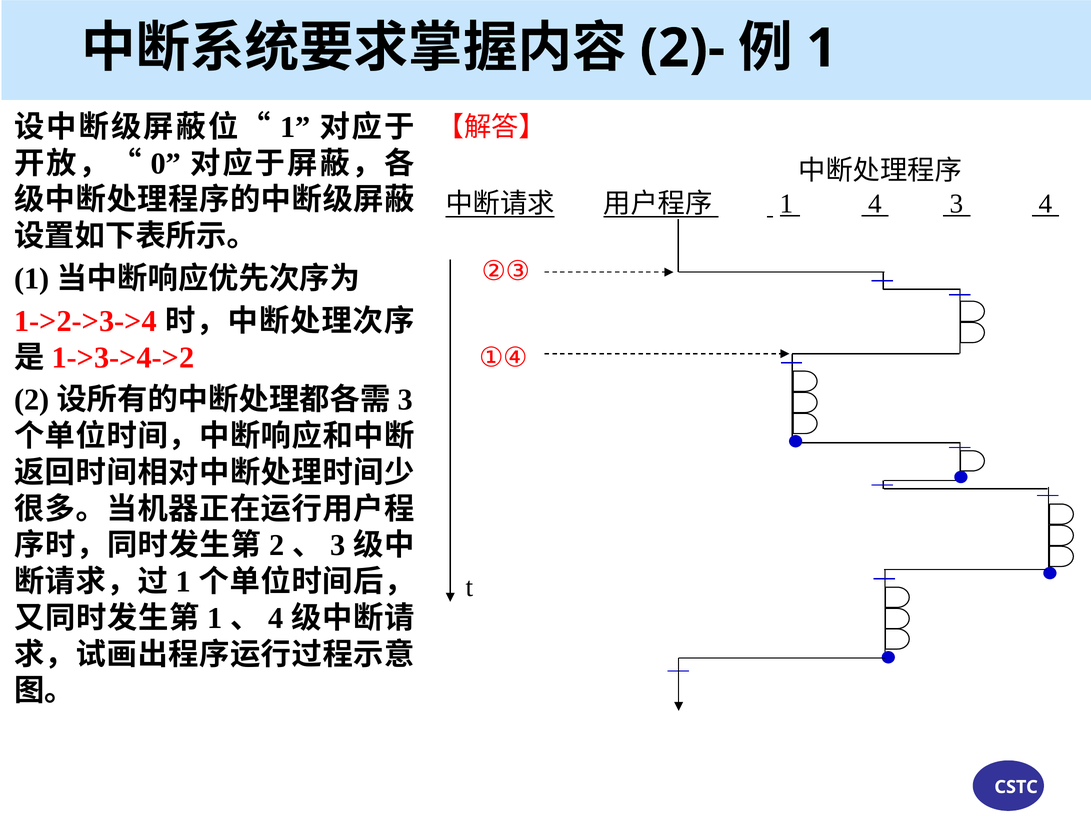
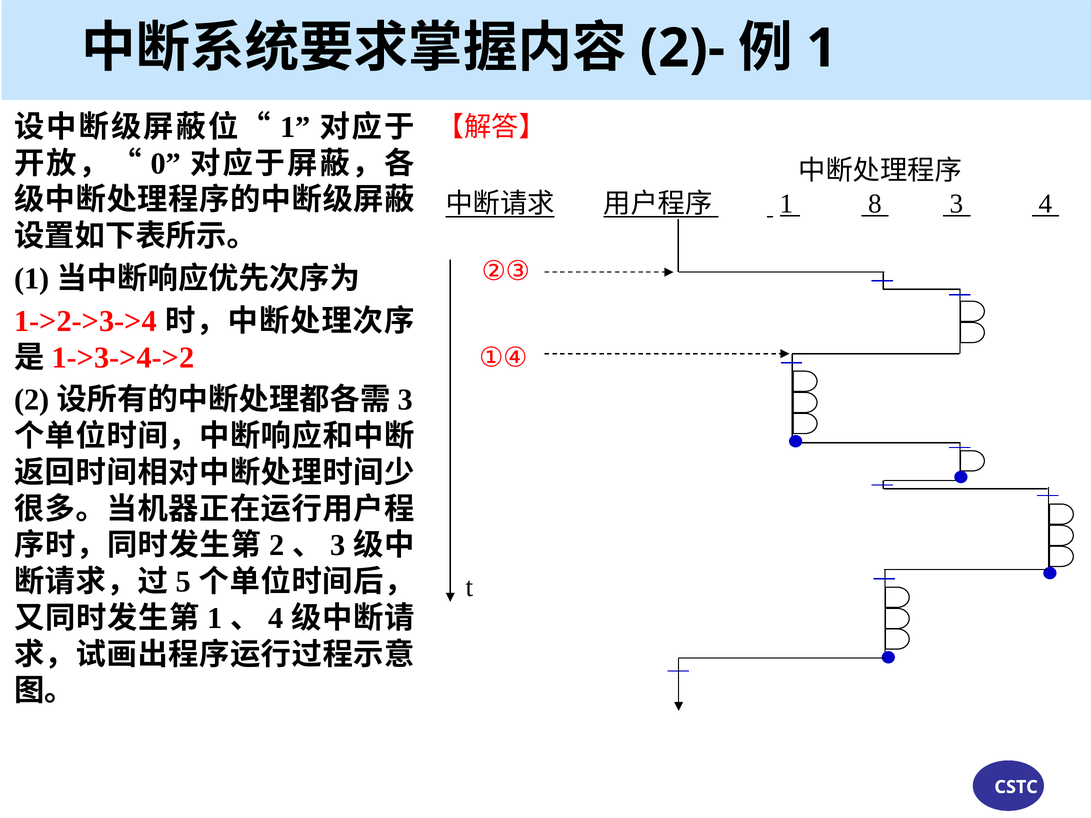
1 4: 4 -> 8
1 at (184, 582): 1 -> 5
